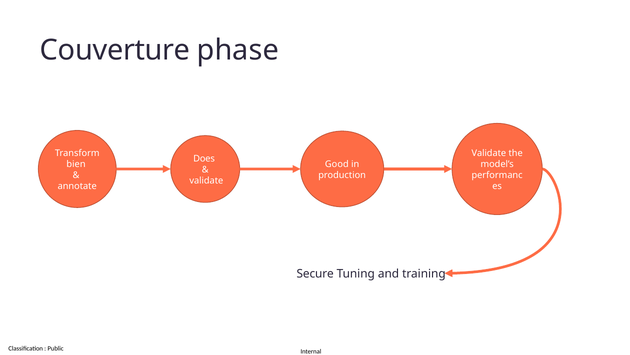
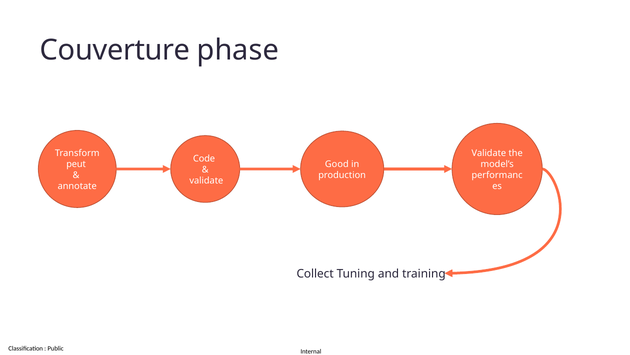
Does: Does -> Code
bien: bien -> peut
Secure: Secure -> Collect
